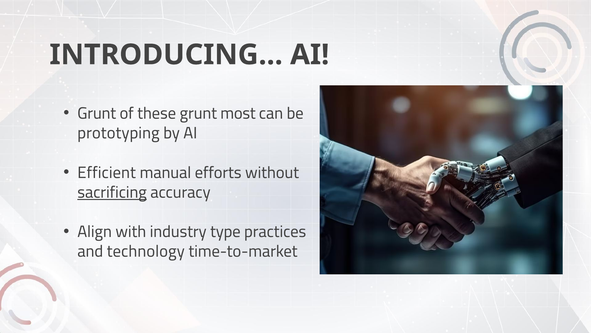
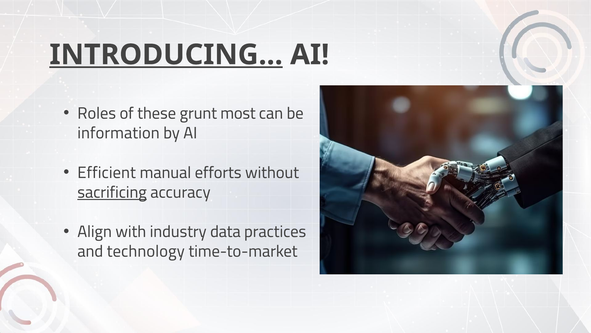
INTRODUCING underline: none -> present
Grunt at (97, 113): Grunt -> Roles
prototyping: prototyping -> information
type: type -> data
